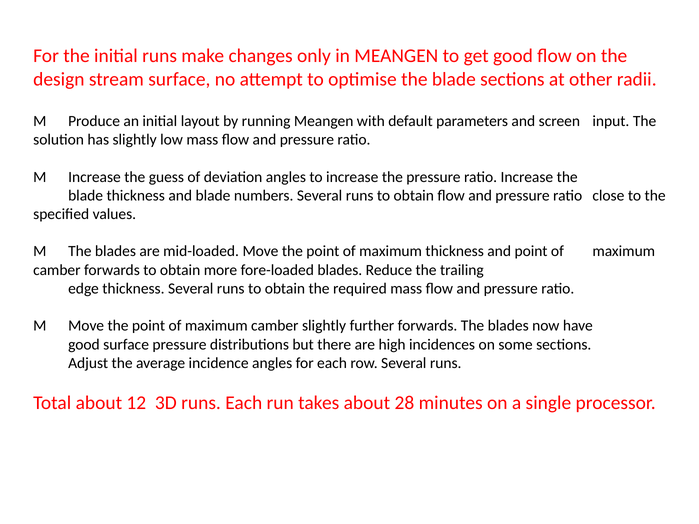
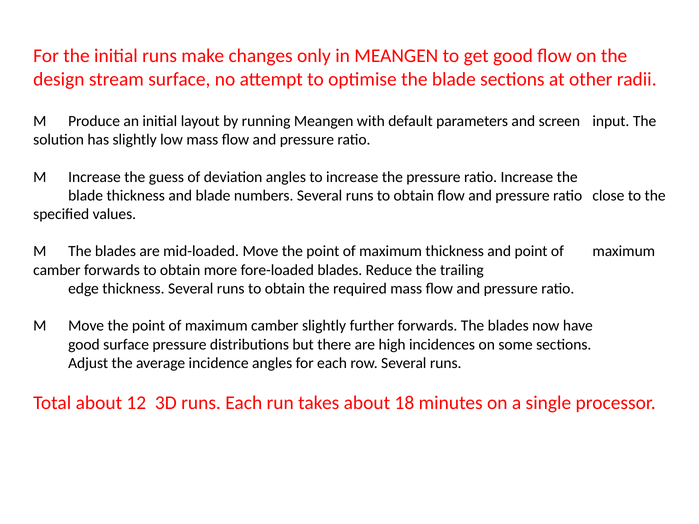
28: 28 -> 18
